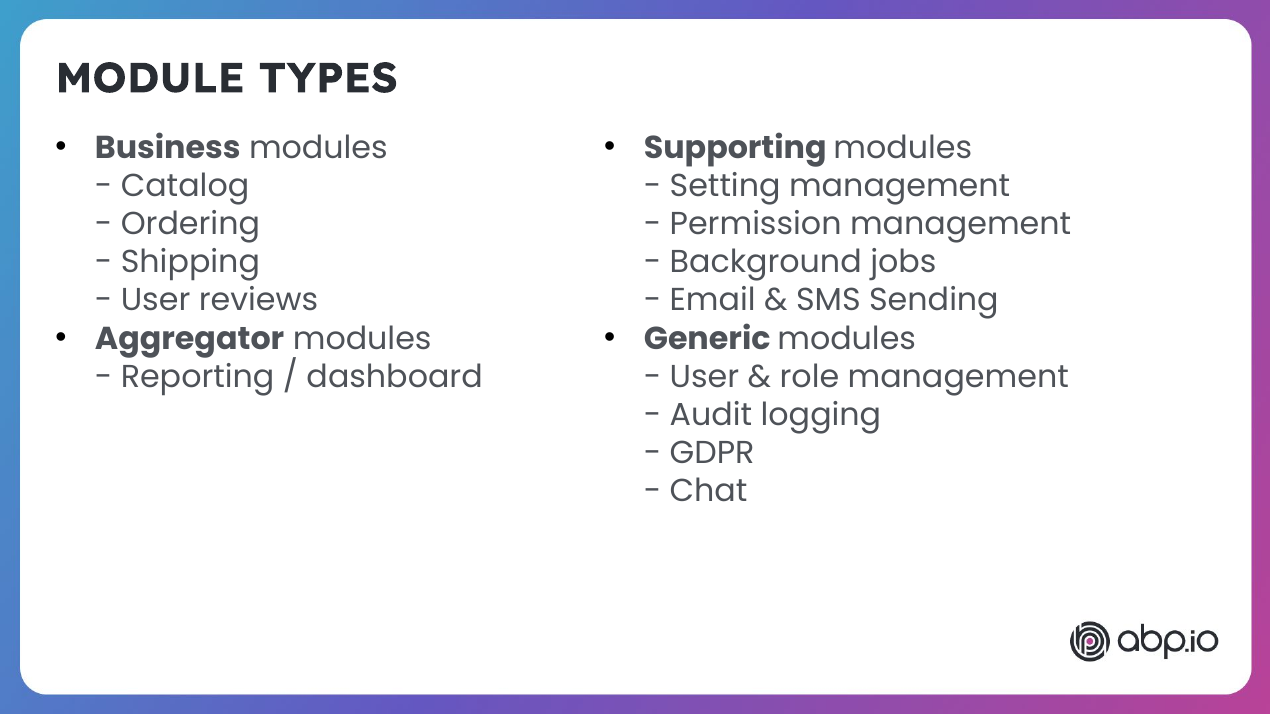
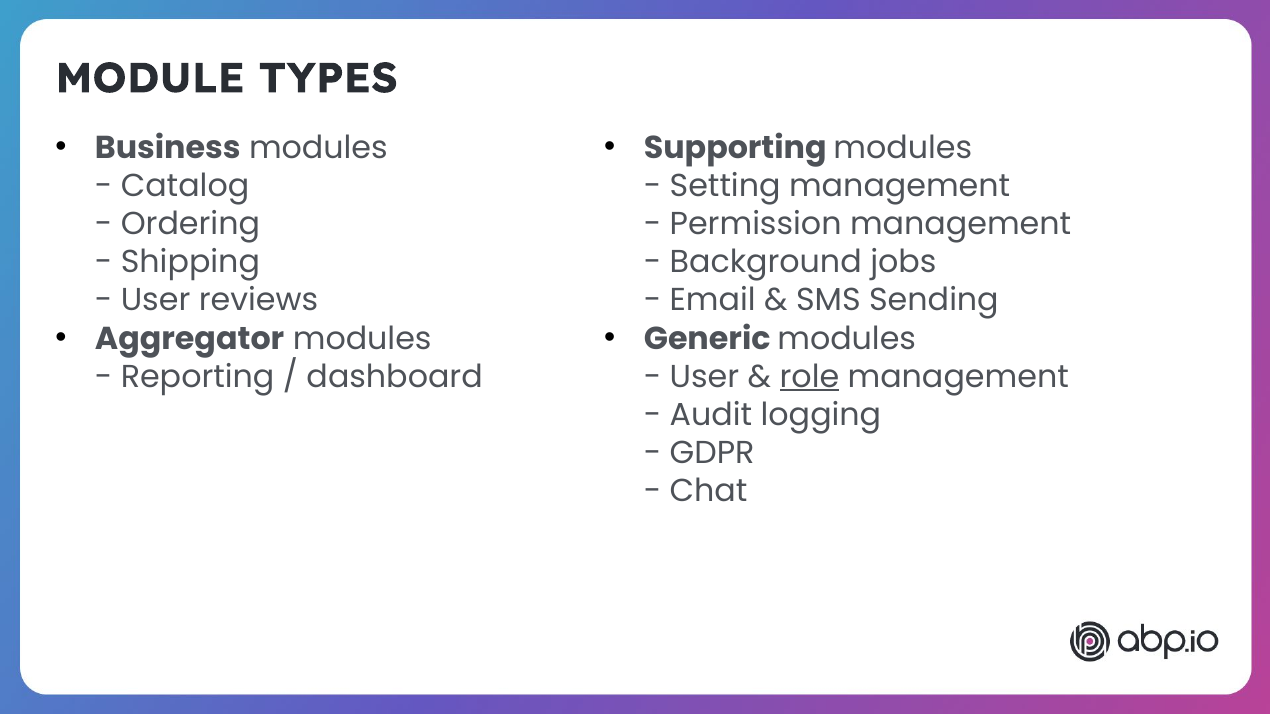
role underline: none -> present
